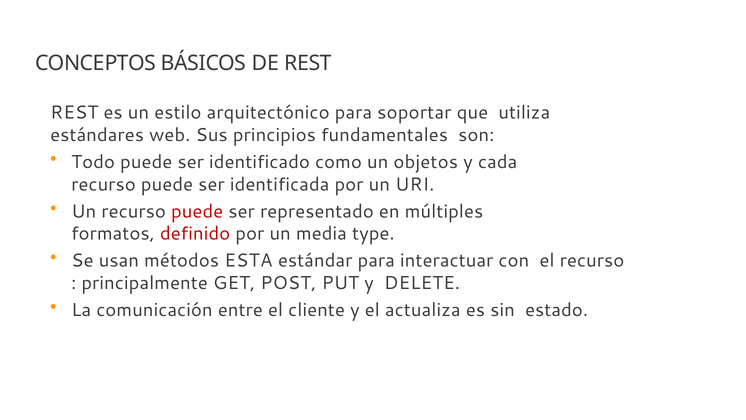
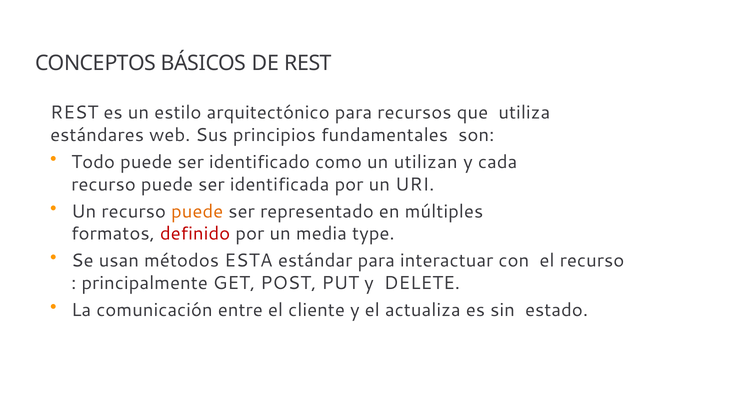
soportar: soportar -> recursos
objetos: objetos -> utilizan
puede at (197, 211) colour: red -> orange
